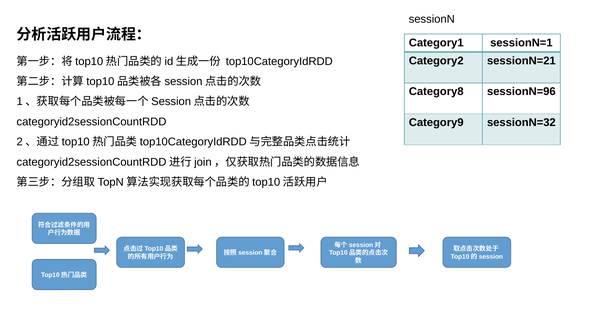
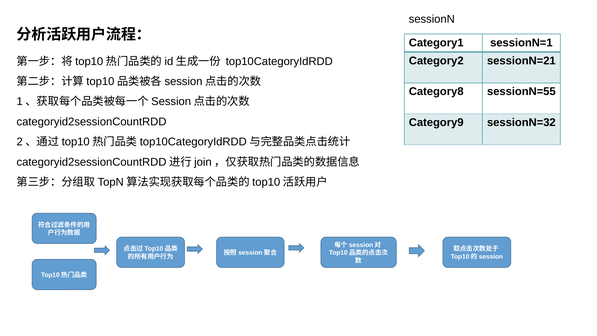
sessionN=96: sessionN=96 -> sessionN=55
